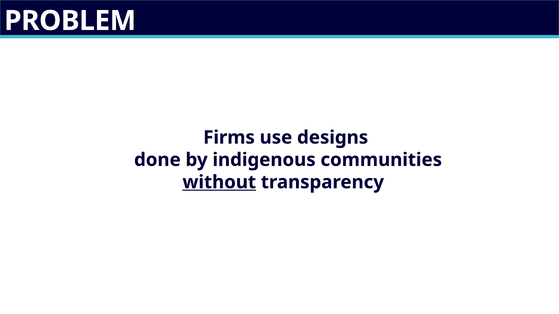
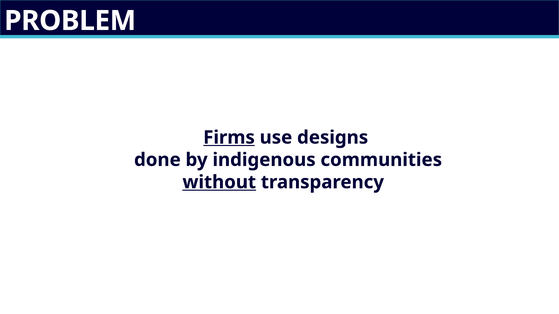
Firms underline: none -> present
